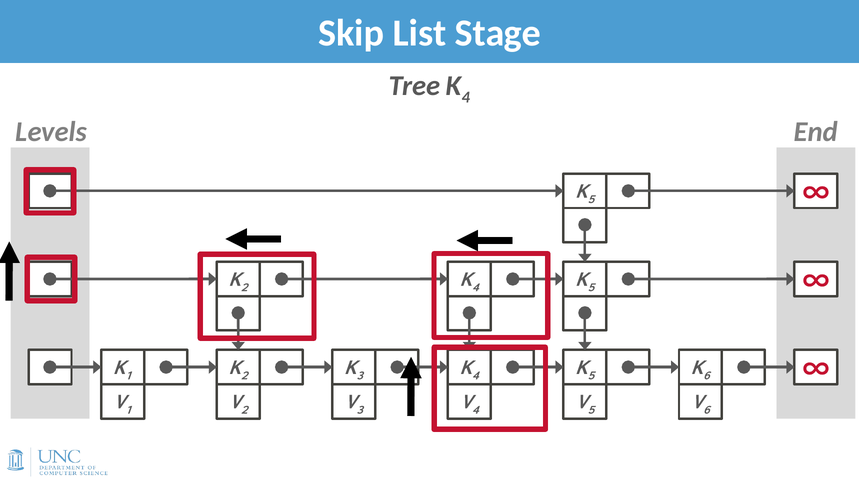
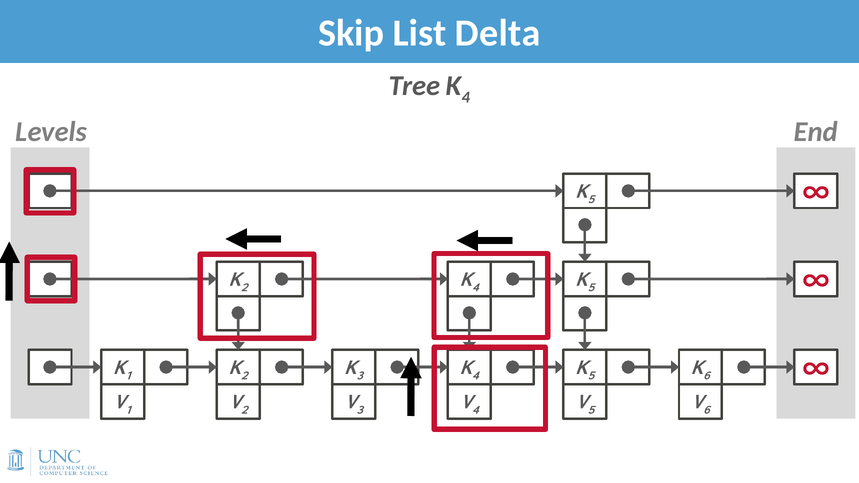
Stage: Stage -> Delta
